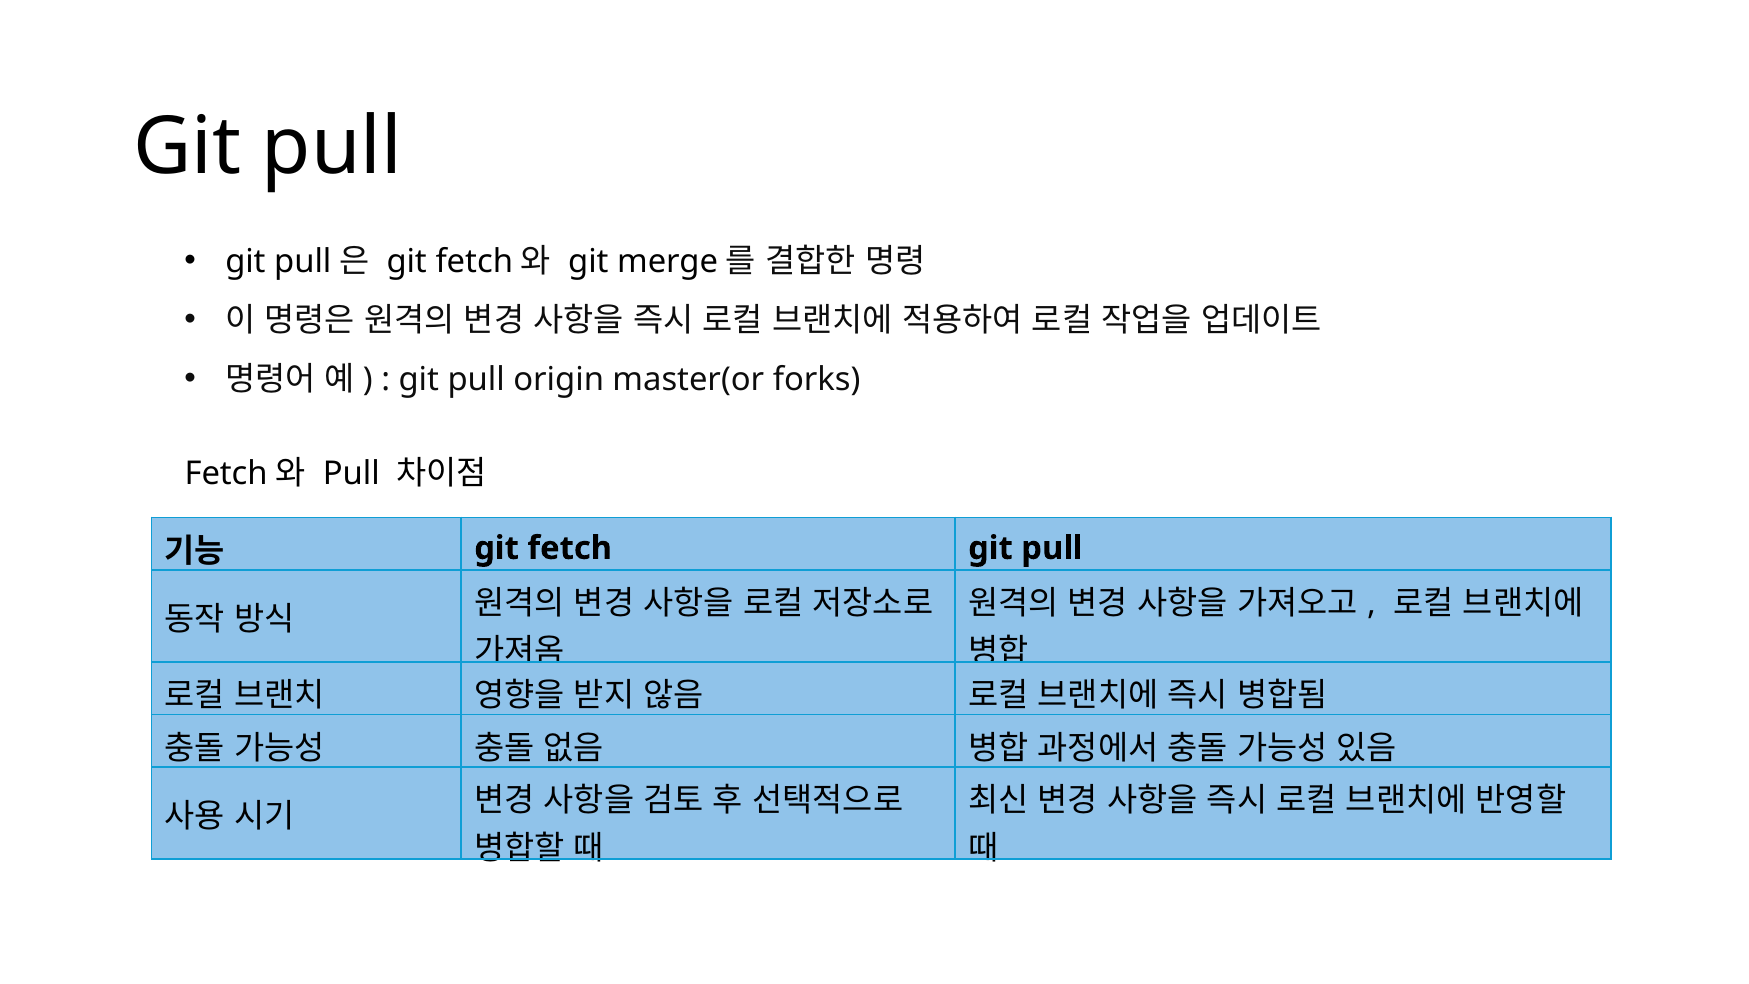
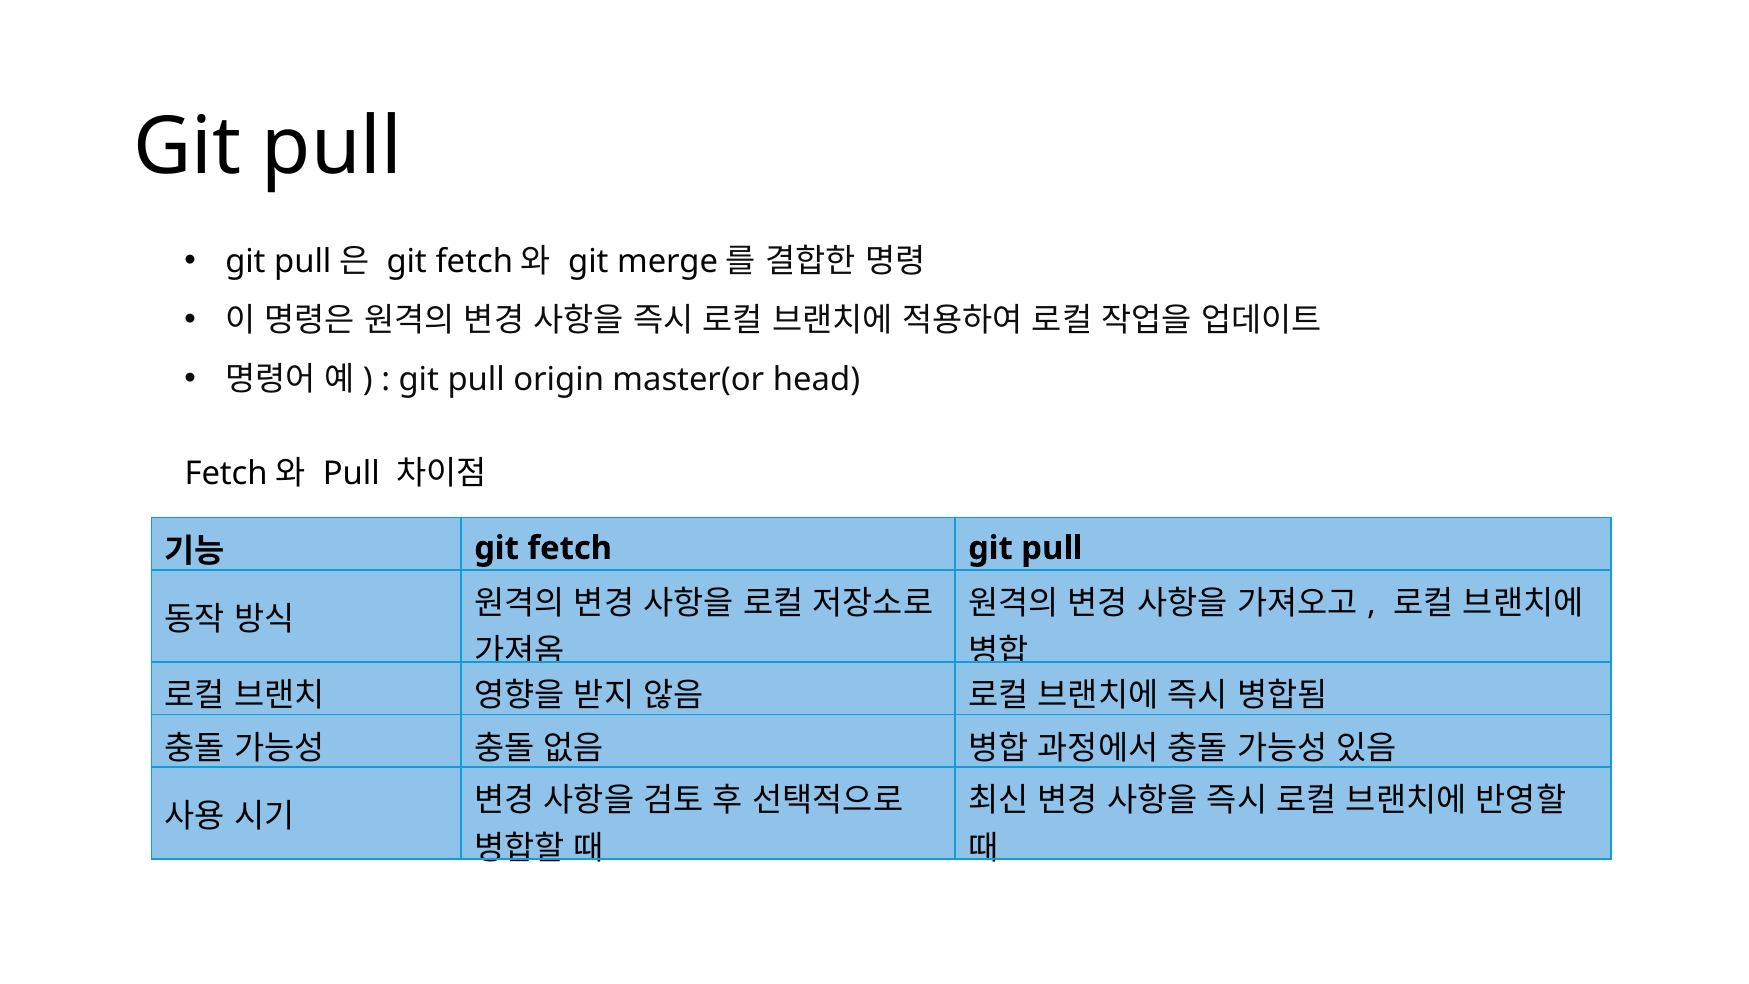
forks: forks -> head
